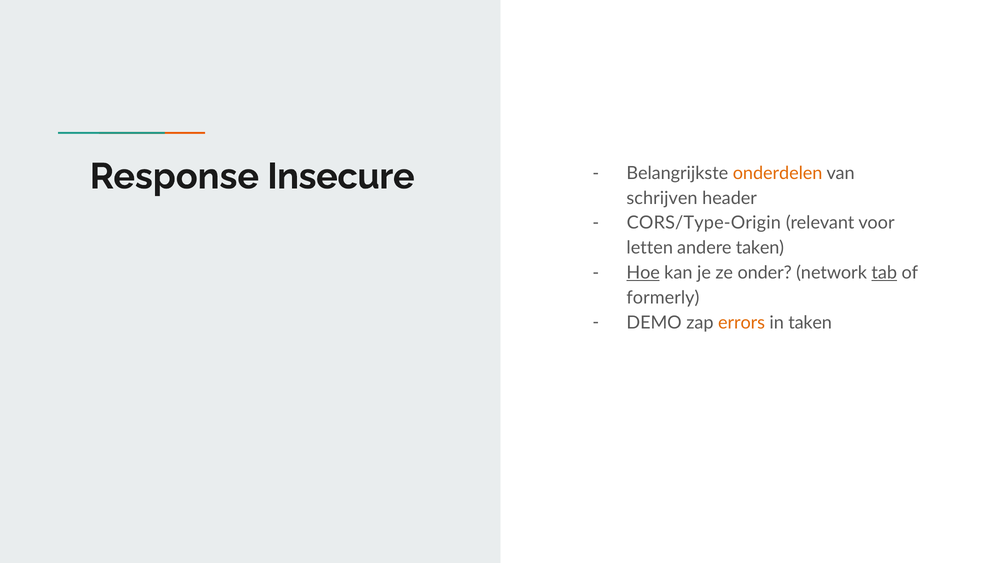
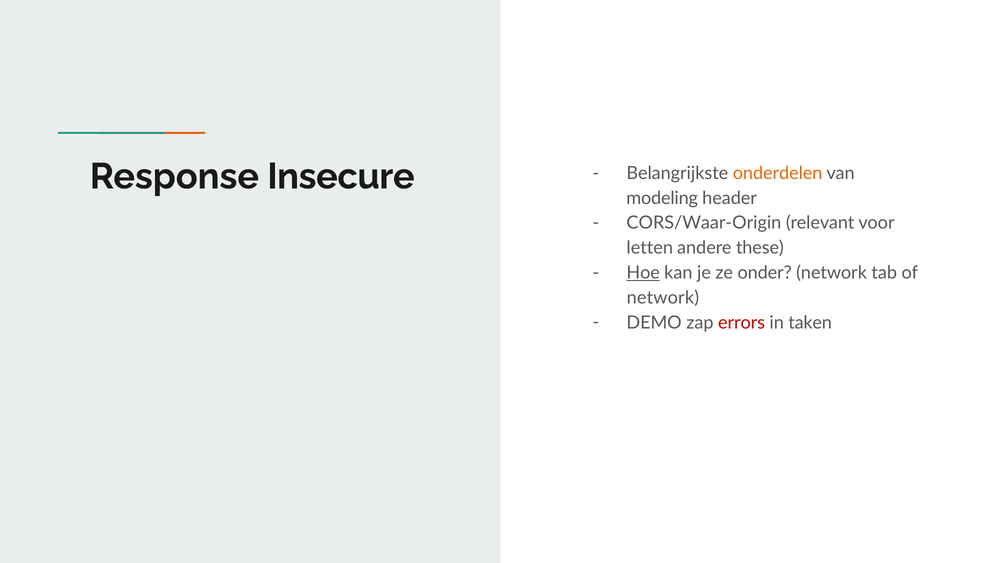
schrijven: schrijven -> modeling
CORS/Type-Origin: CORS/Type-Origin -> CORS/Waar-Origin
andere taken: taken -> these
tab underline: present -> none
formerly at (663, 298): formerly -> network
errors colour: orange -> red
